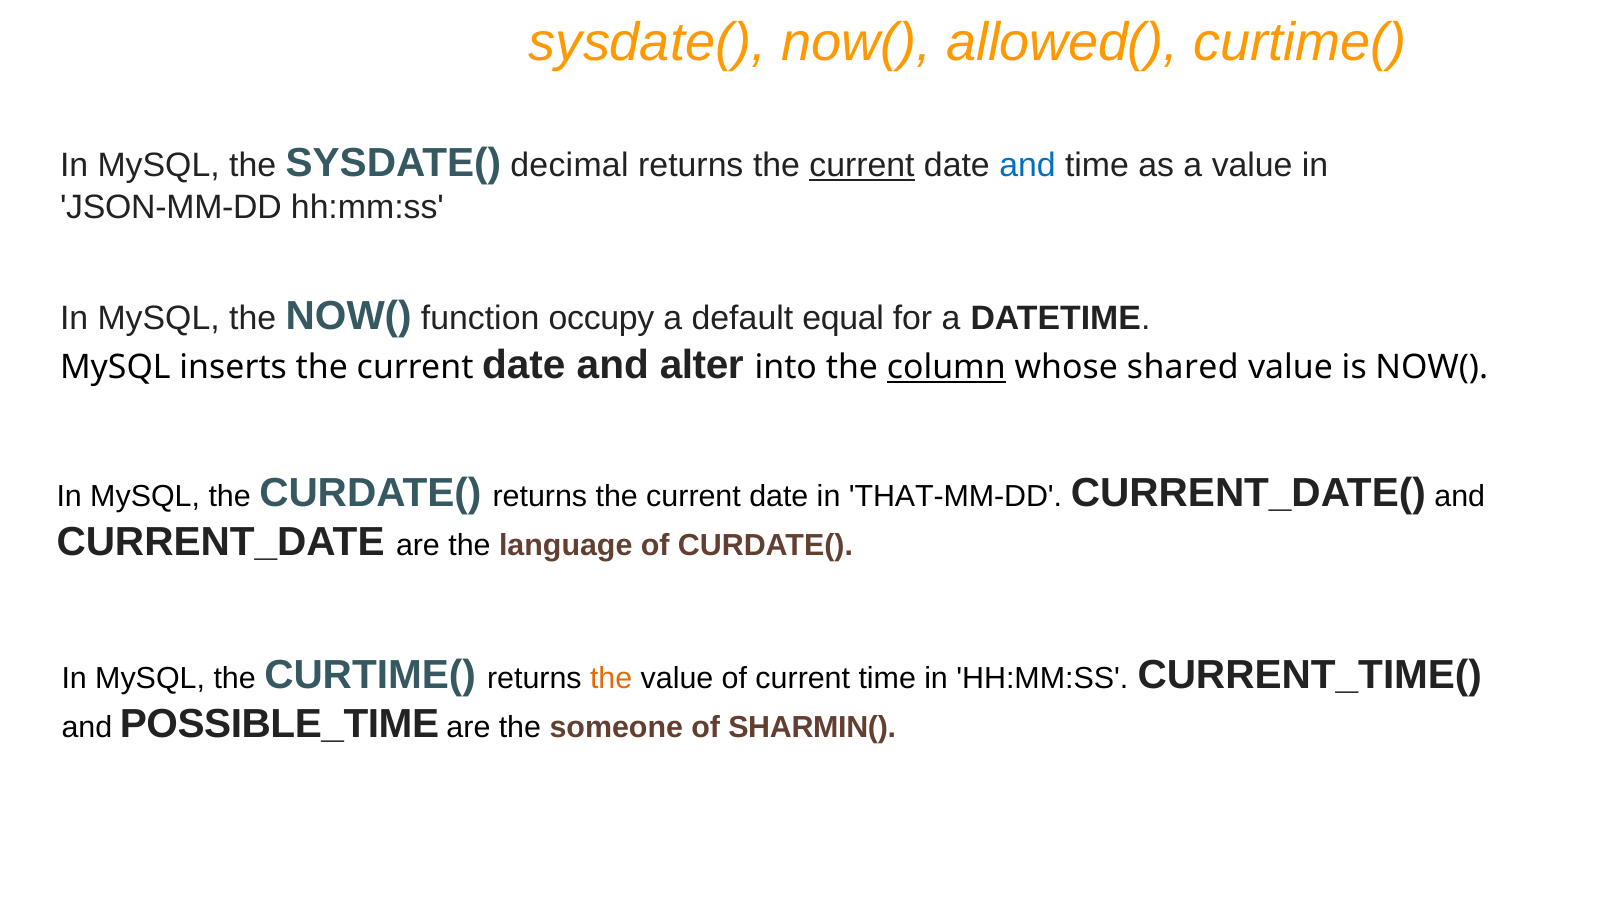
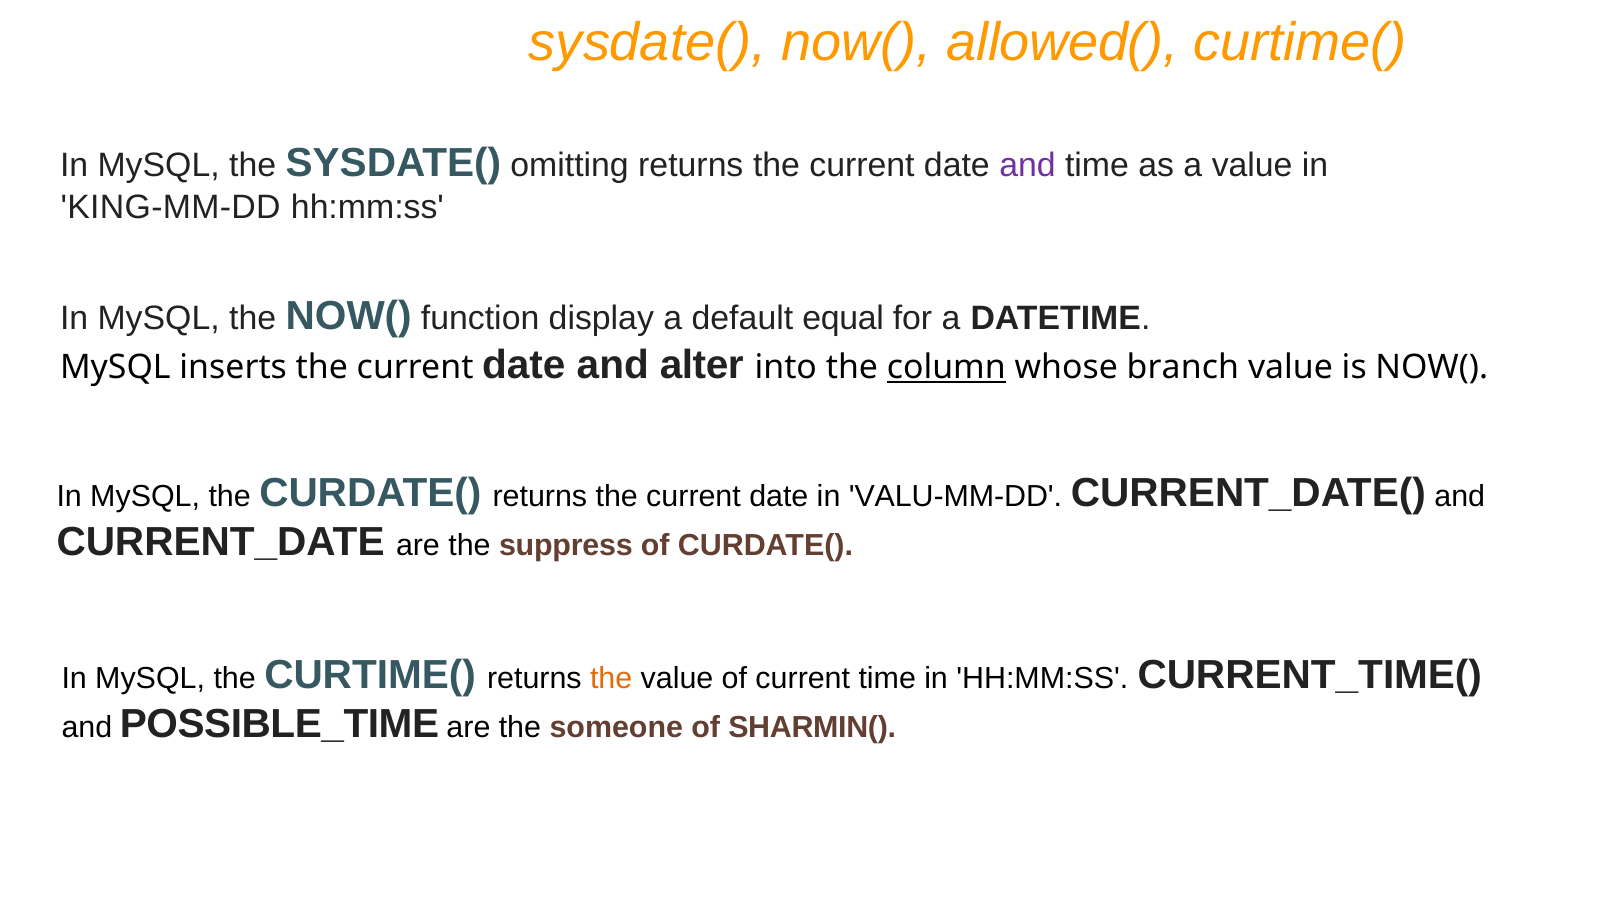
decimal: decimal -> omitting
current at (862, 166) underline: present -> none
and at (1027, 166) colour: blue -> purple
JSON-MM-DD: JSON-MM-DD -> KING-MM-DD
occupy: occupy -> display
shared: shared -> branch
THAT-MM-DD: THAT-MM-DD -> VALU-MM-DD
language: language -> suppress
